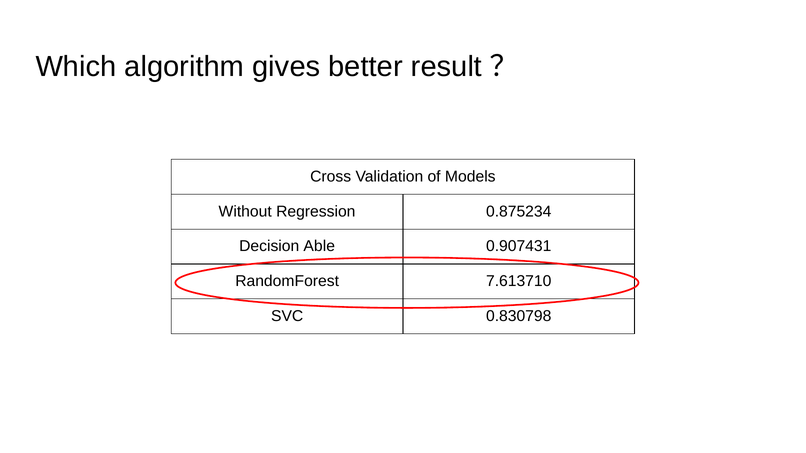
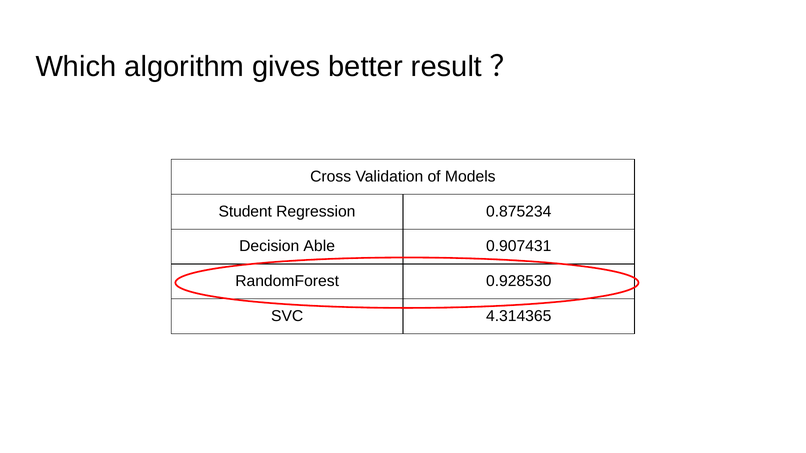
Without: Without -> Student
7.613710: 7.613710 -> 0.928530
0.830798: 0.830798 -> 4.314365
